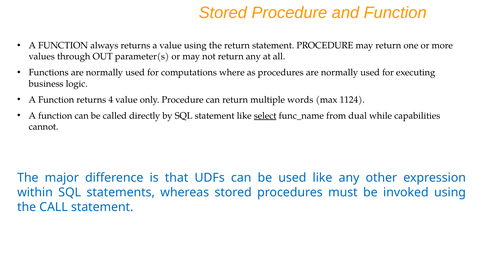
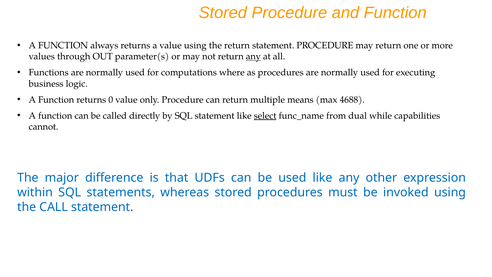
any at (253, 57) underline: none -> present
4: 4 -> 0
words: words -> means
1124: 1124 -> 4688
